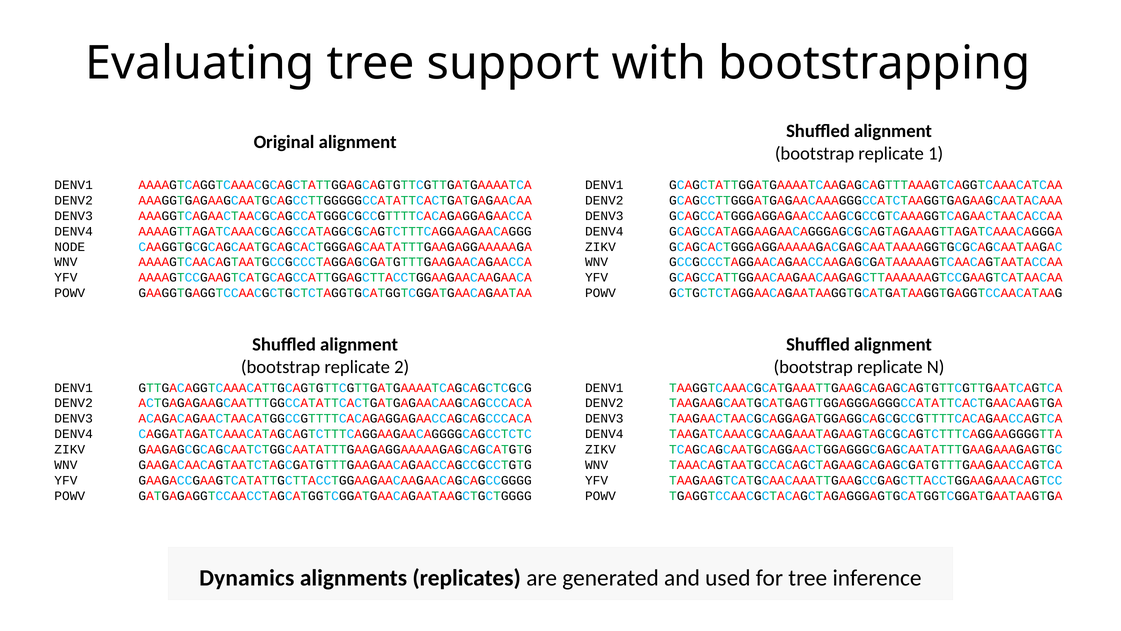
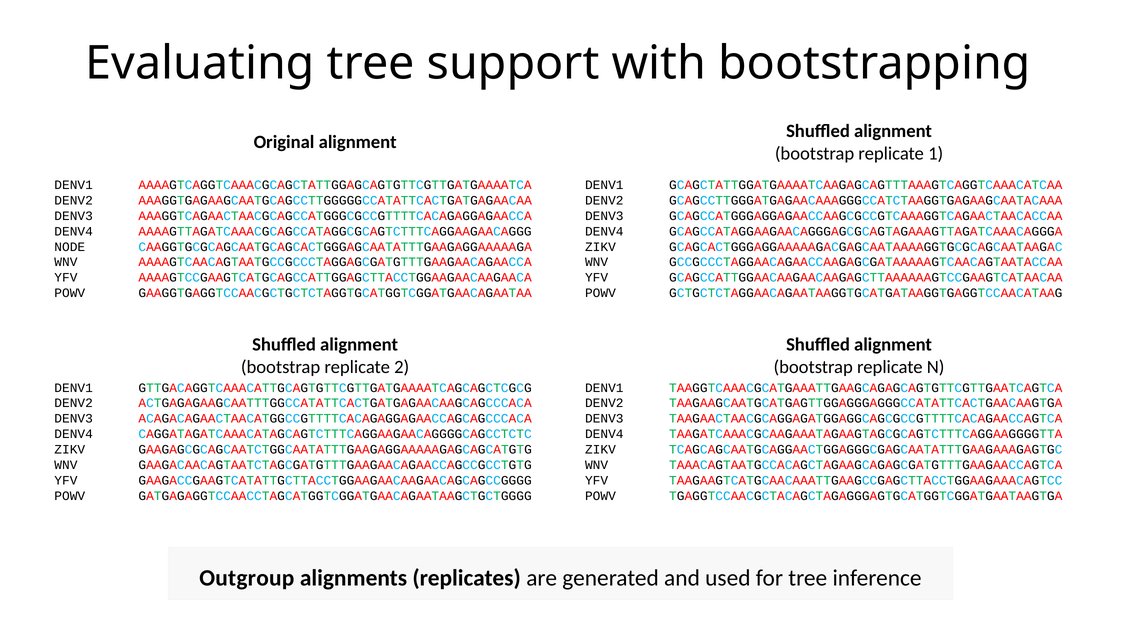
Dynamics: Dynamics -> Outgroup
